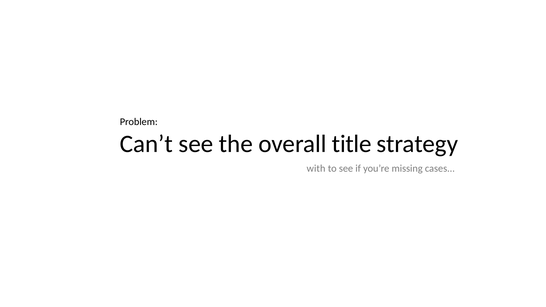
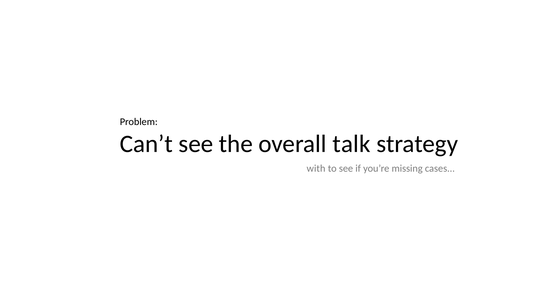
title: title -> talk
